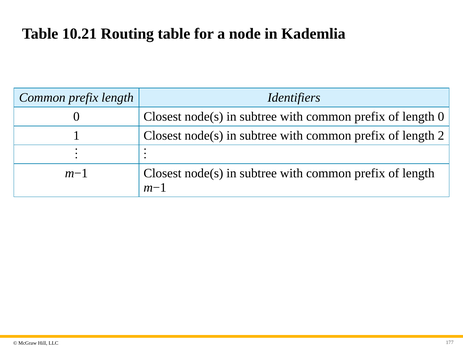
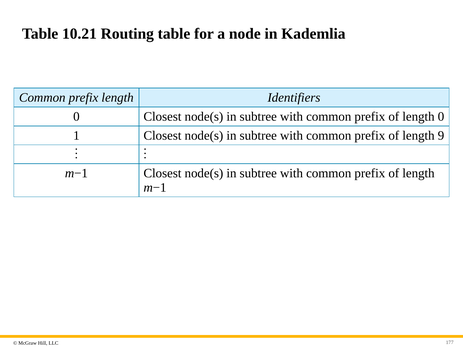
2: 2 -> 9
